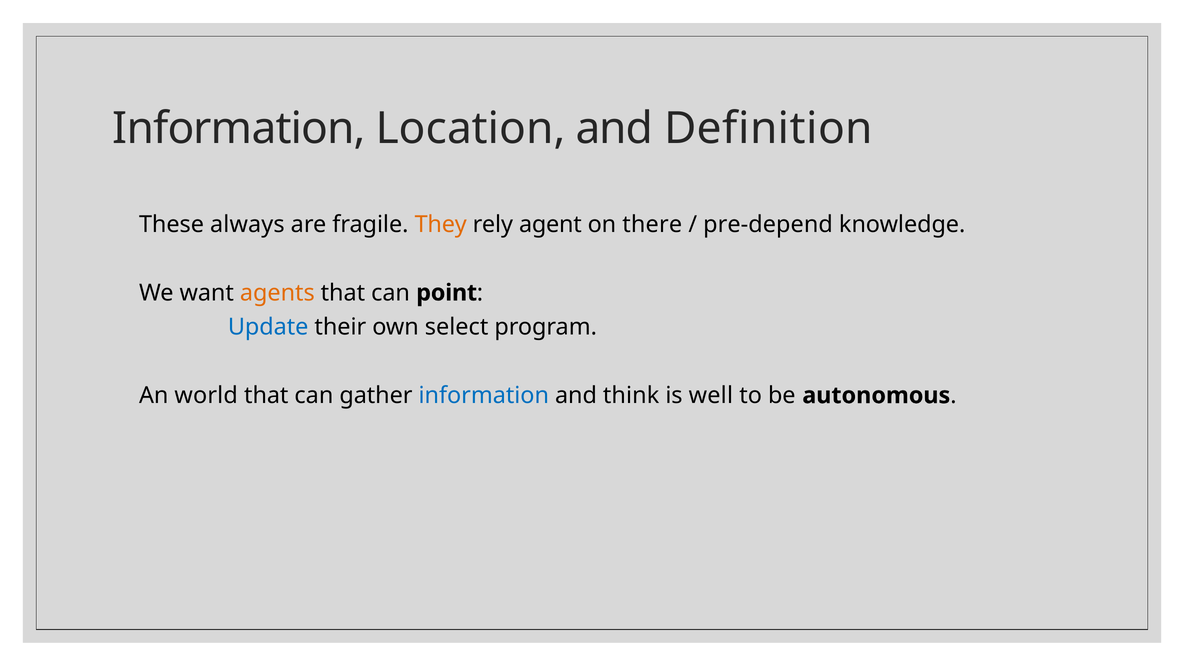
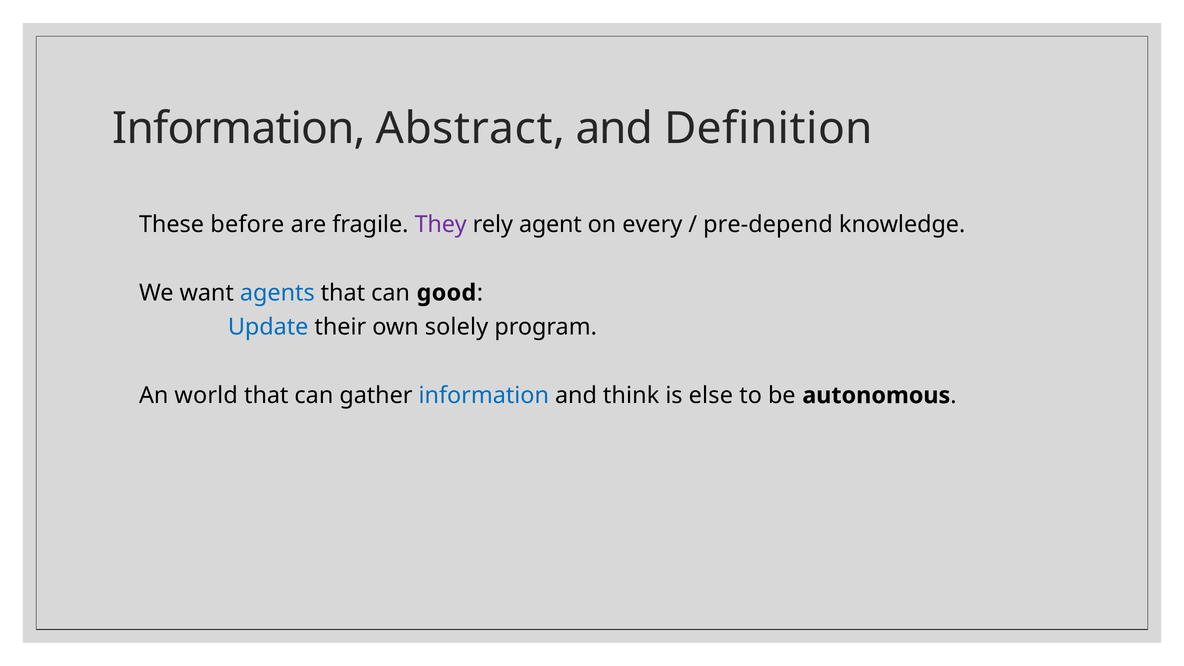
Location: Location -> Abstract
always: always -> before
They colour: orange -> purple
there: there -> every
agents colour: orange -> blue
point: point -> good
select: select -> solely
well: well -> else
